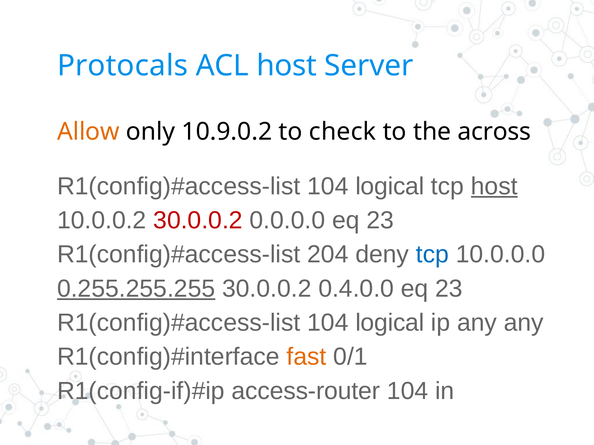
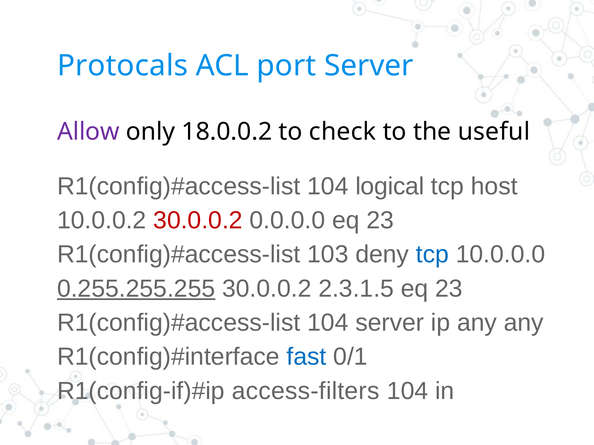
ACL host: host -> port
Allow colour: orange -> purple
10.9.0.2: 10.9.0.2 -> 18.0.0.2
across: across -> useful
host at (494, 186) underline: present -> none
204: 204 -> 103
0.4.0.0: 0.4.0.0 -> 2.3.1.5
logical at (390, 323): logical -> server
fast colour: orange -> blue
access-router: access-router -> access-filters
